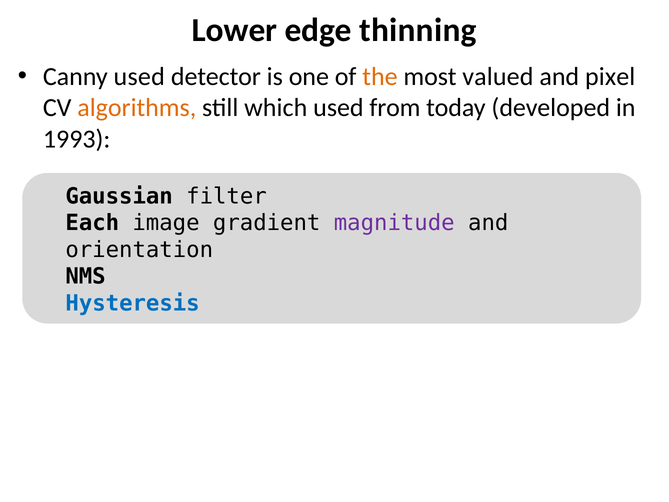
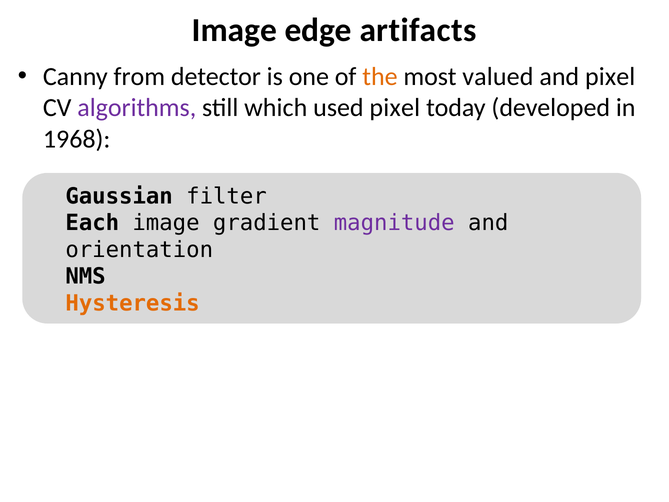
Lower at (234, 30): Lower -> Image
thinning: thinning -> artifacts
Canny used: used -> from
algorithms colour: orange -> purple
used from: from -> pixel
1993: 1993 -> 1968
Hysteresis colour: blue -> orange
